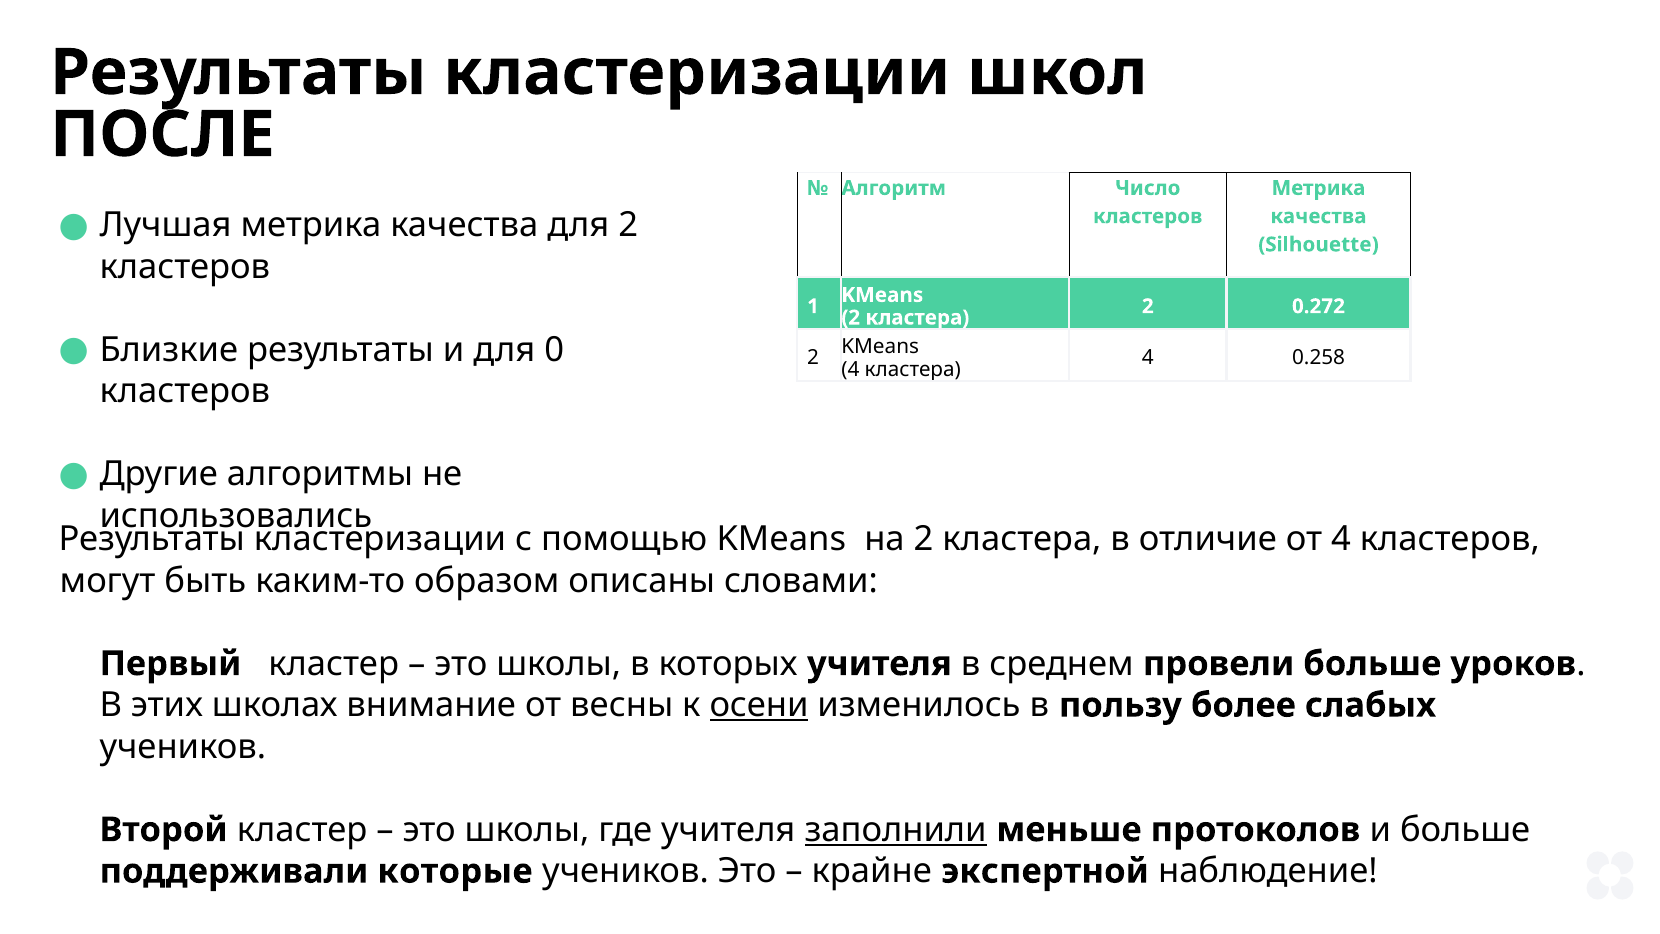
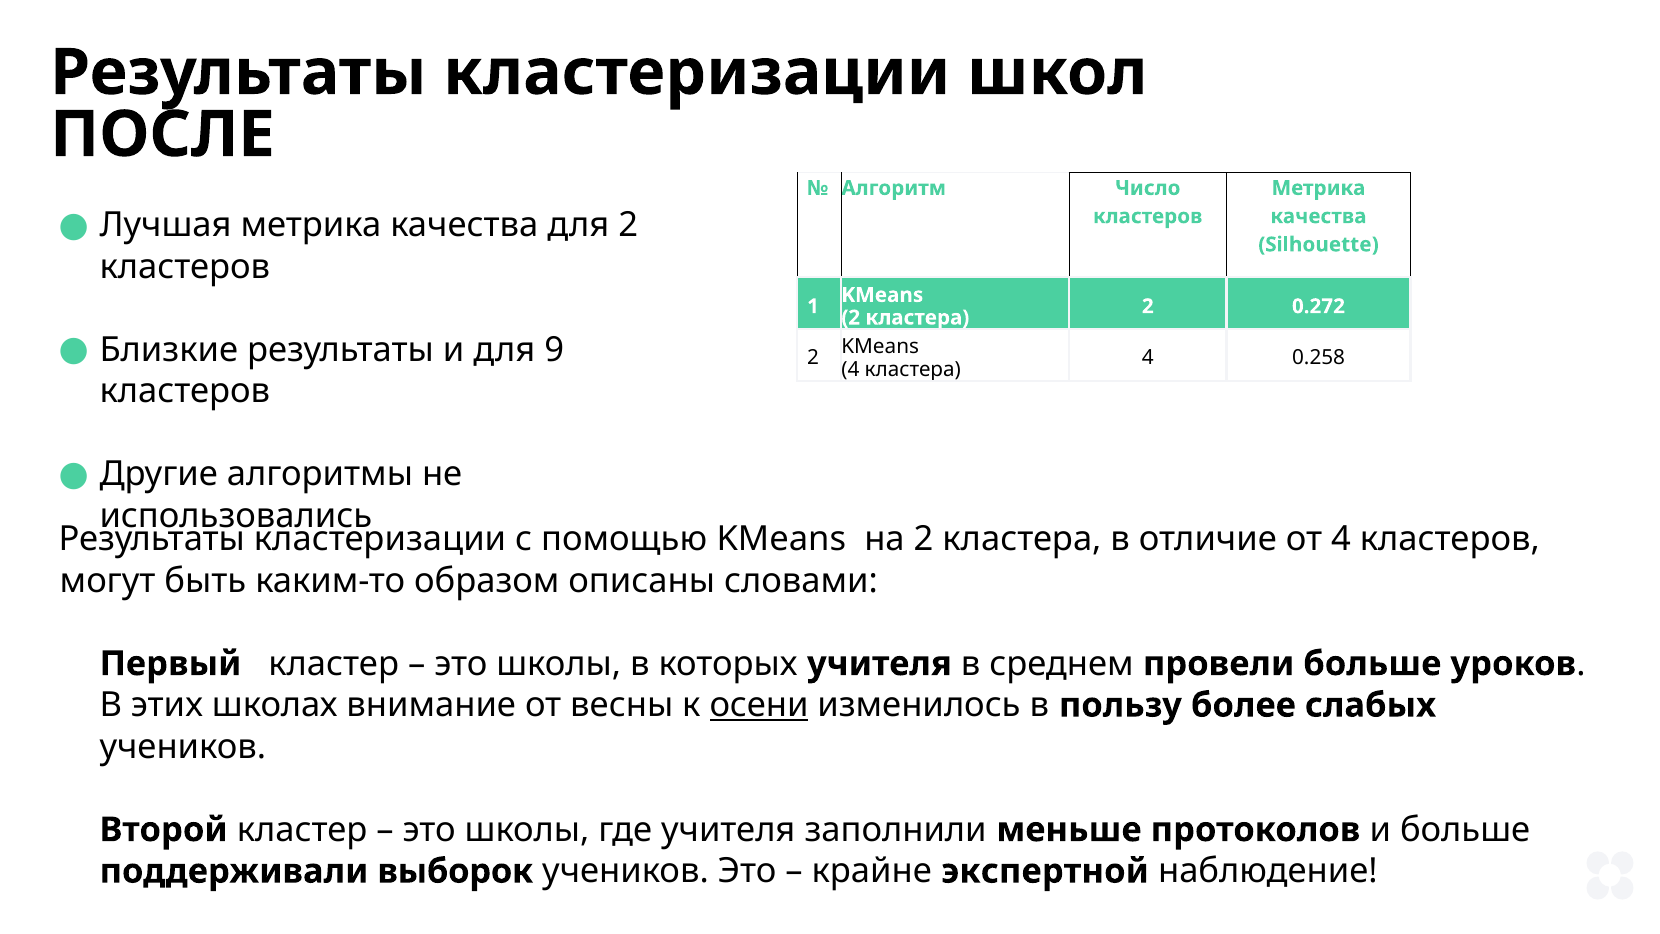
0: 0 -> 9
заполнили underline: present -> none
которые: которые -> выборок
